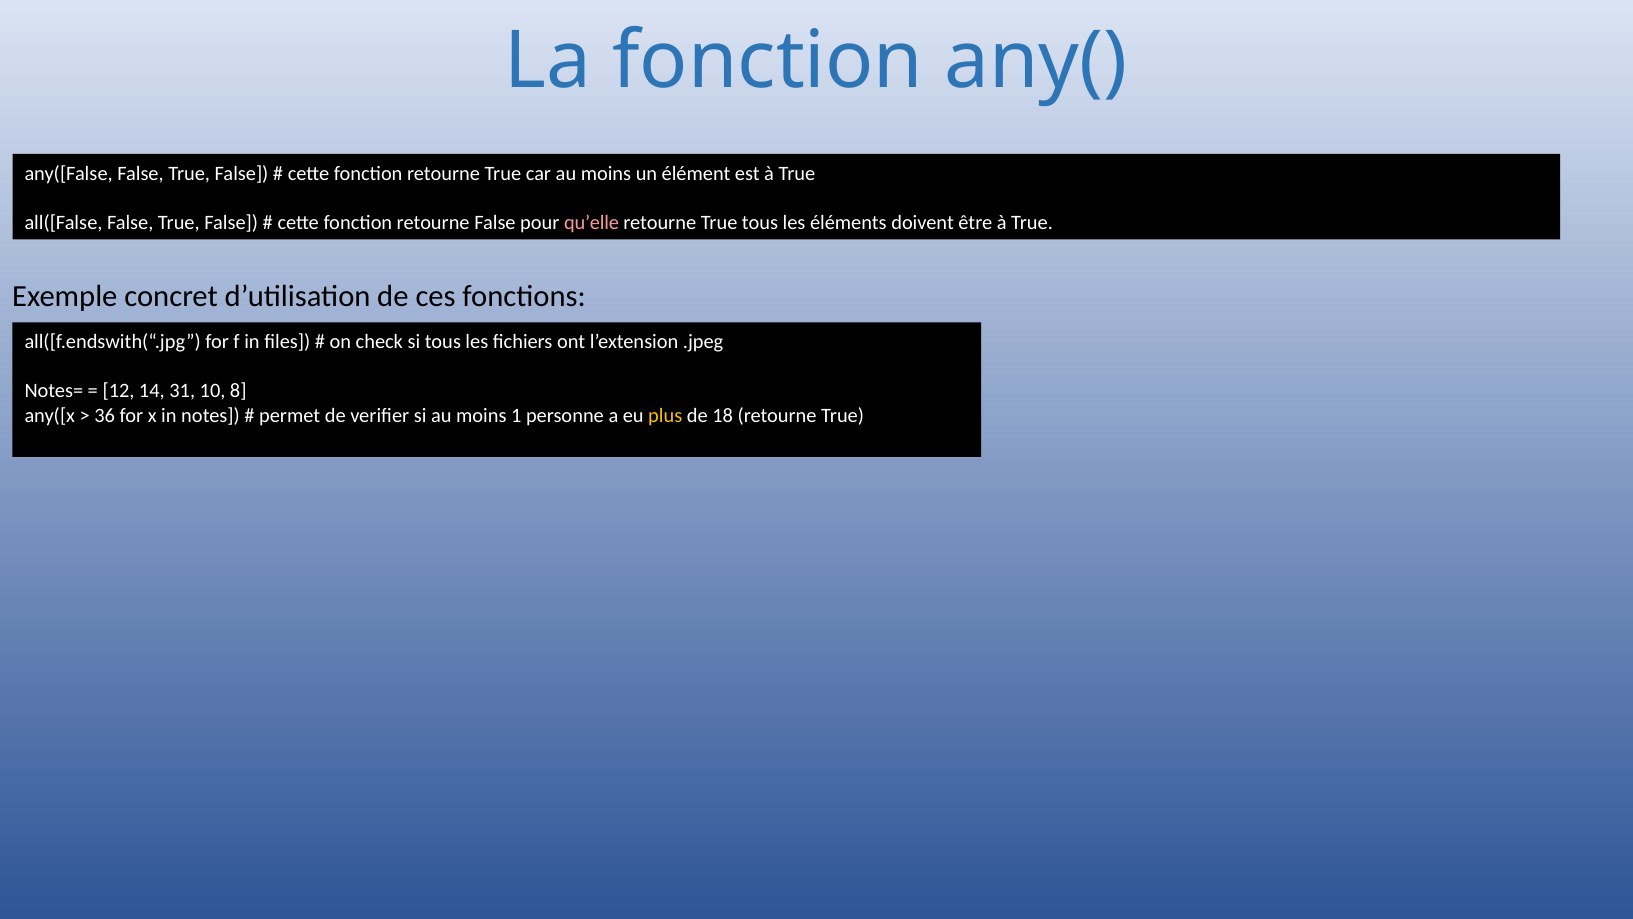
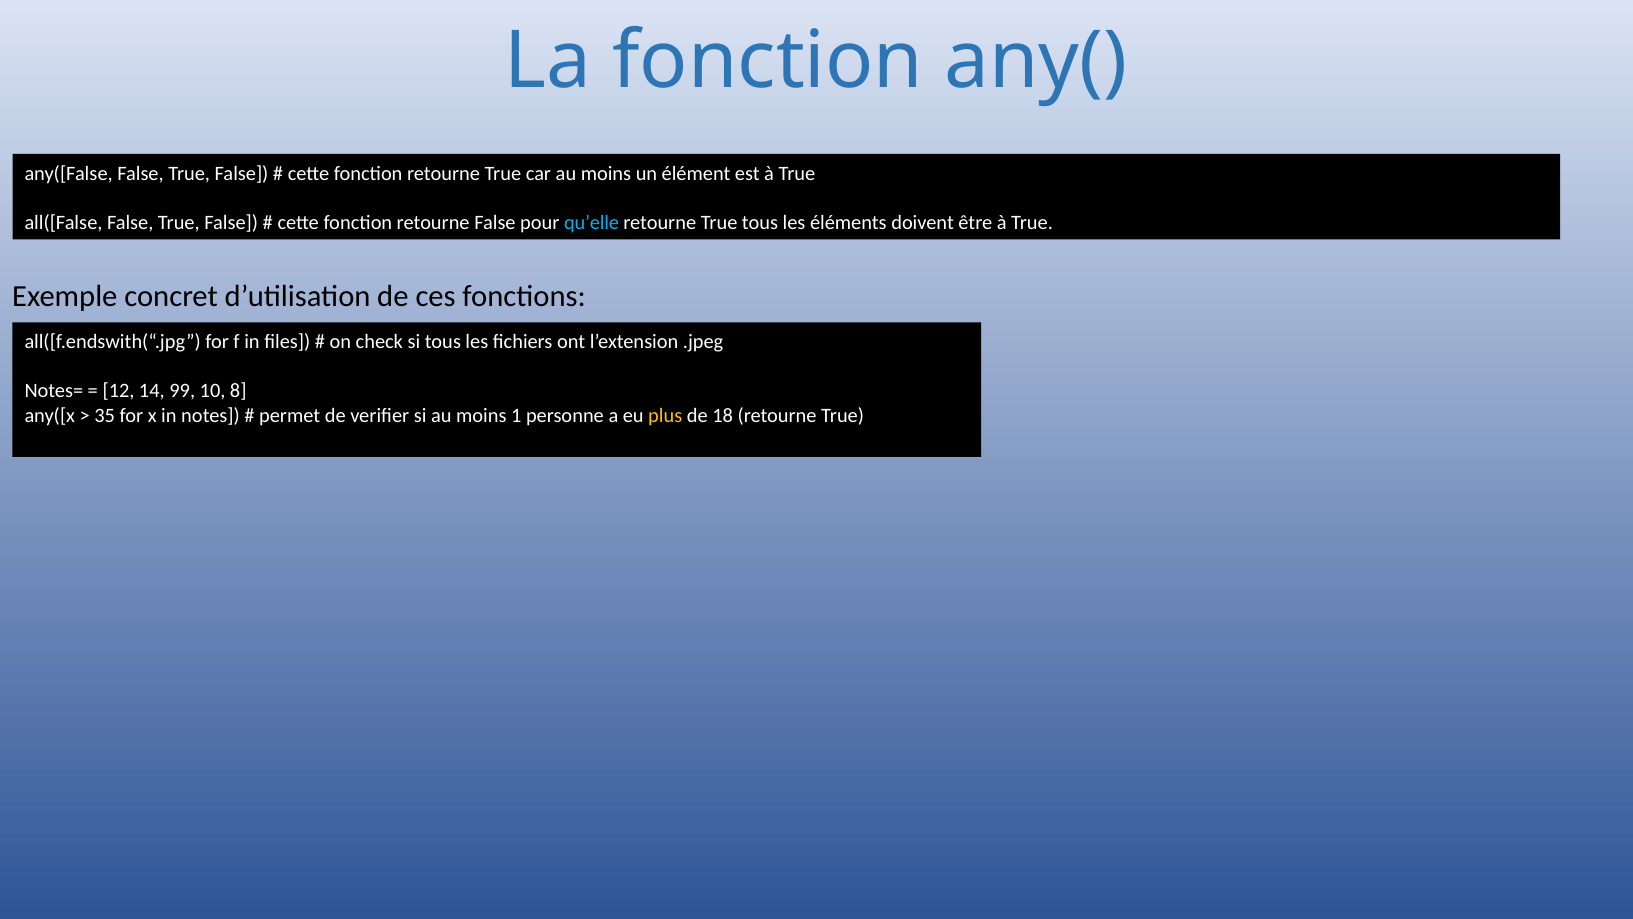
qu’elle colour: pink -> light blue
31: 31 -> 99
36: 36 -> 35
